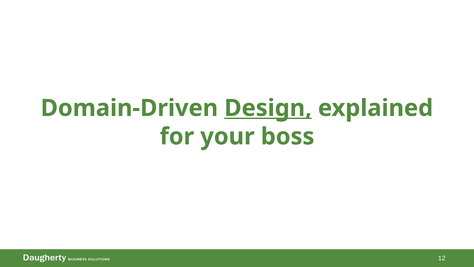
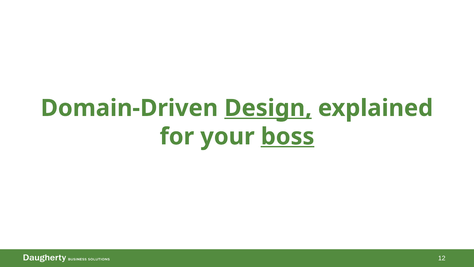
boss underline: none -> present
